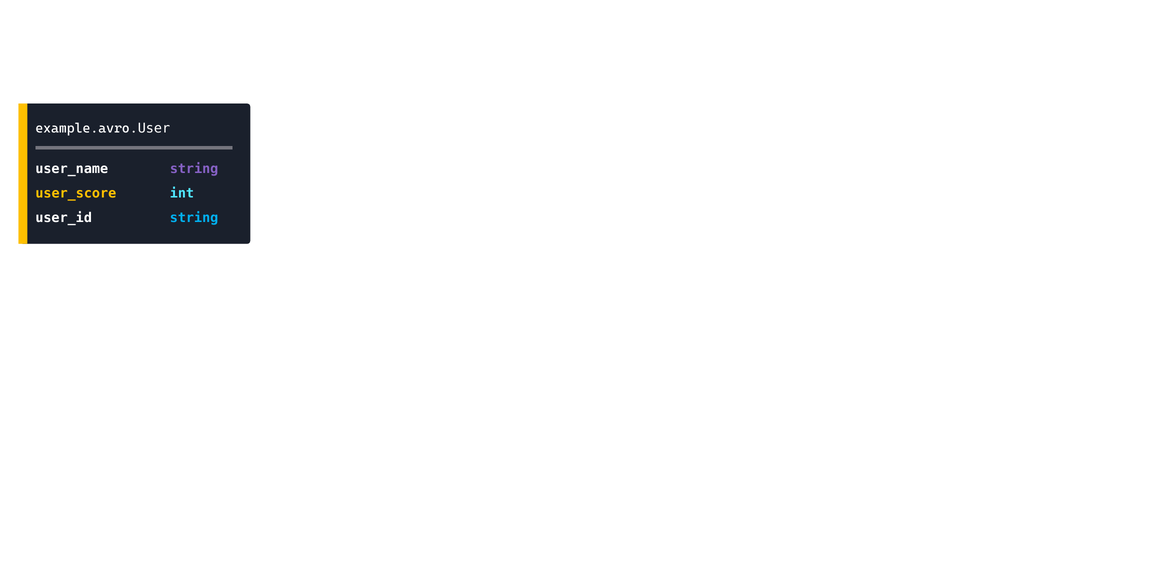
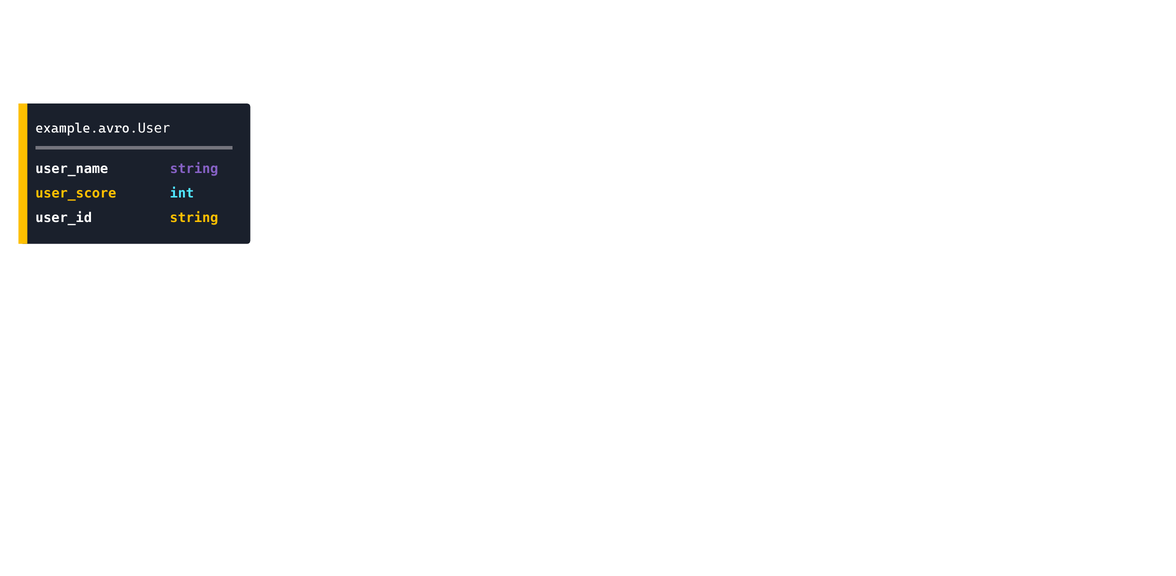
string at (194, 218) colour: light blue -> yellow
